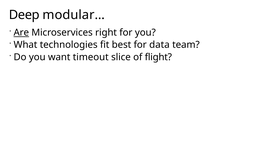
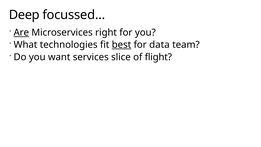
modular…: modular… -> focussed…
best underline: none -> present
timeout: timeout -> services
